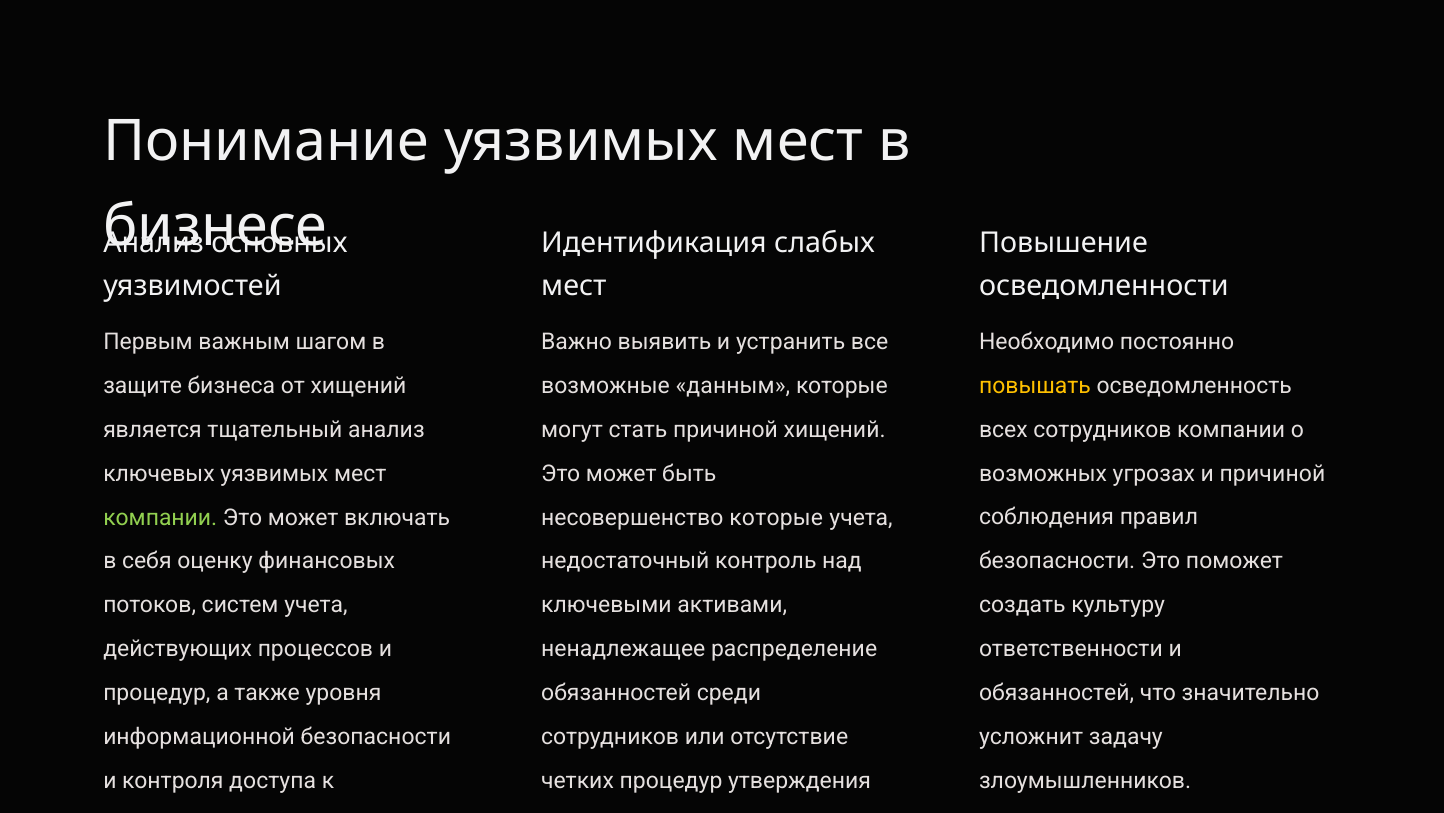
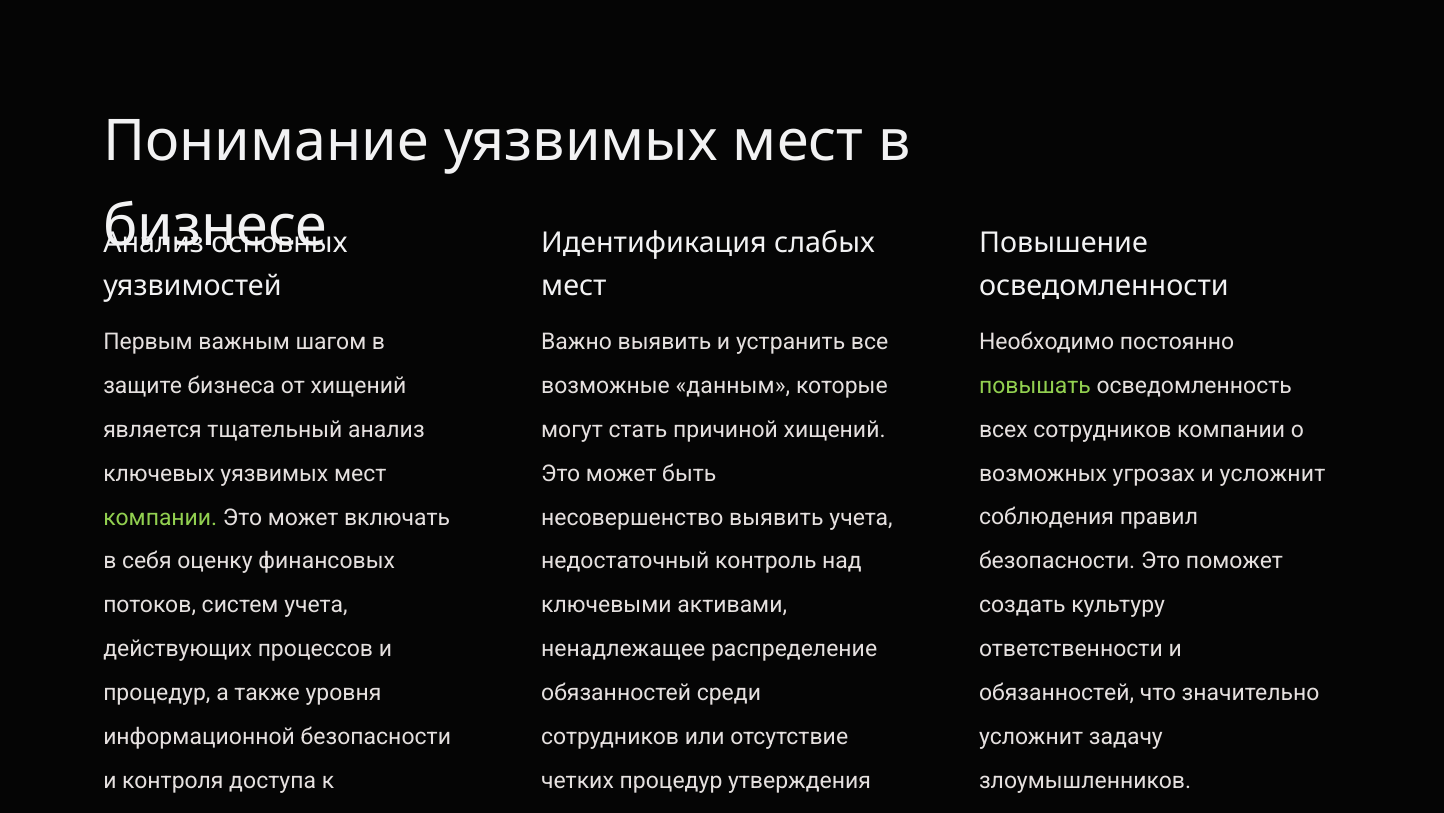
повышать colour: yellow -> light green
и причиной: причиной -> усложнит
несовершенство которые: которые -> выявить
